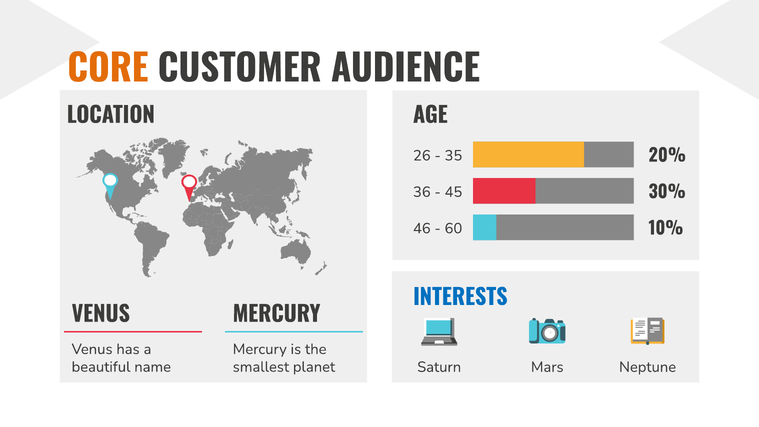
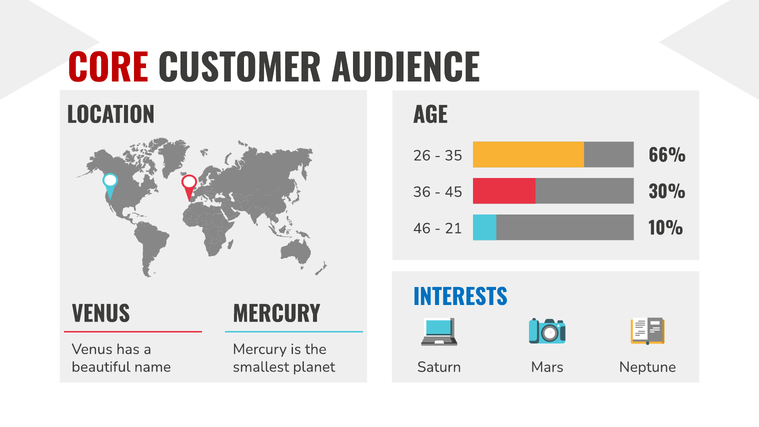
CORE colour: orange -> red
20%: 20% -> 66%
60: 60 -> 21
